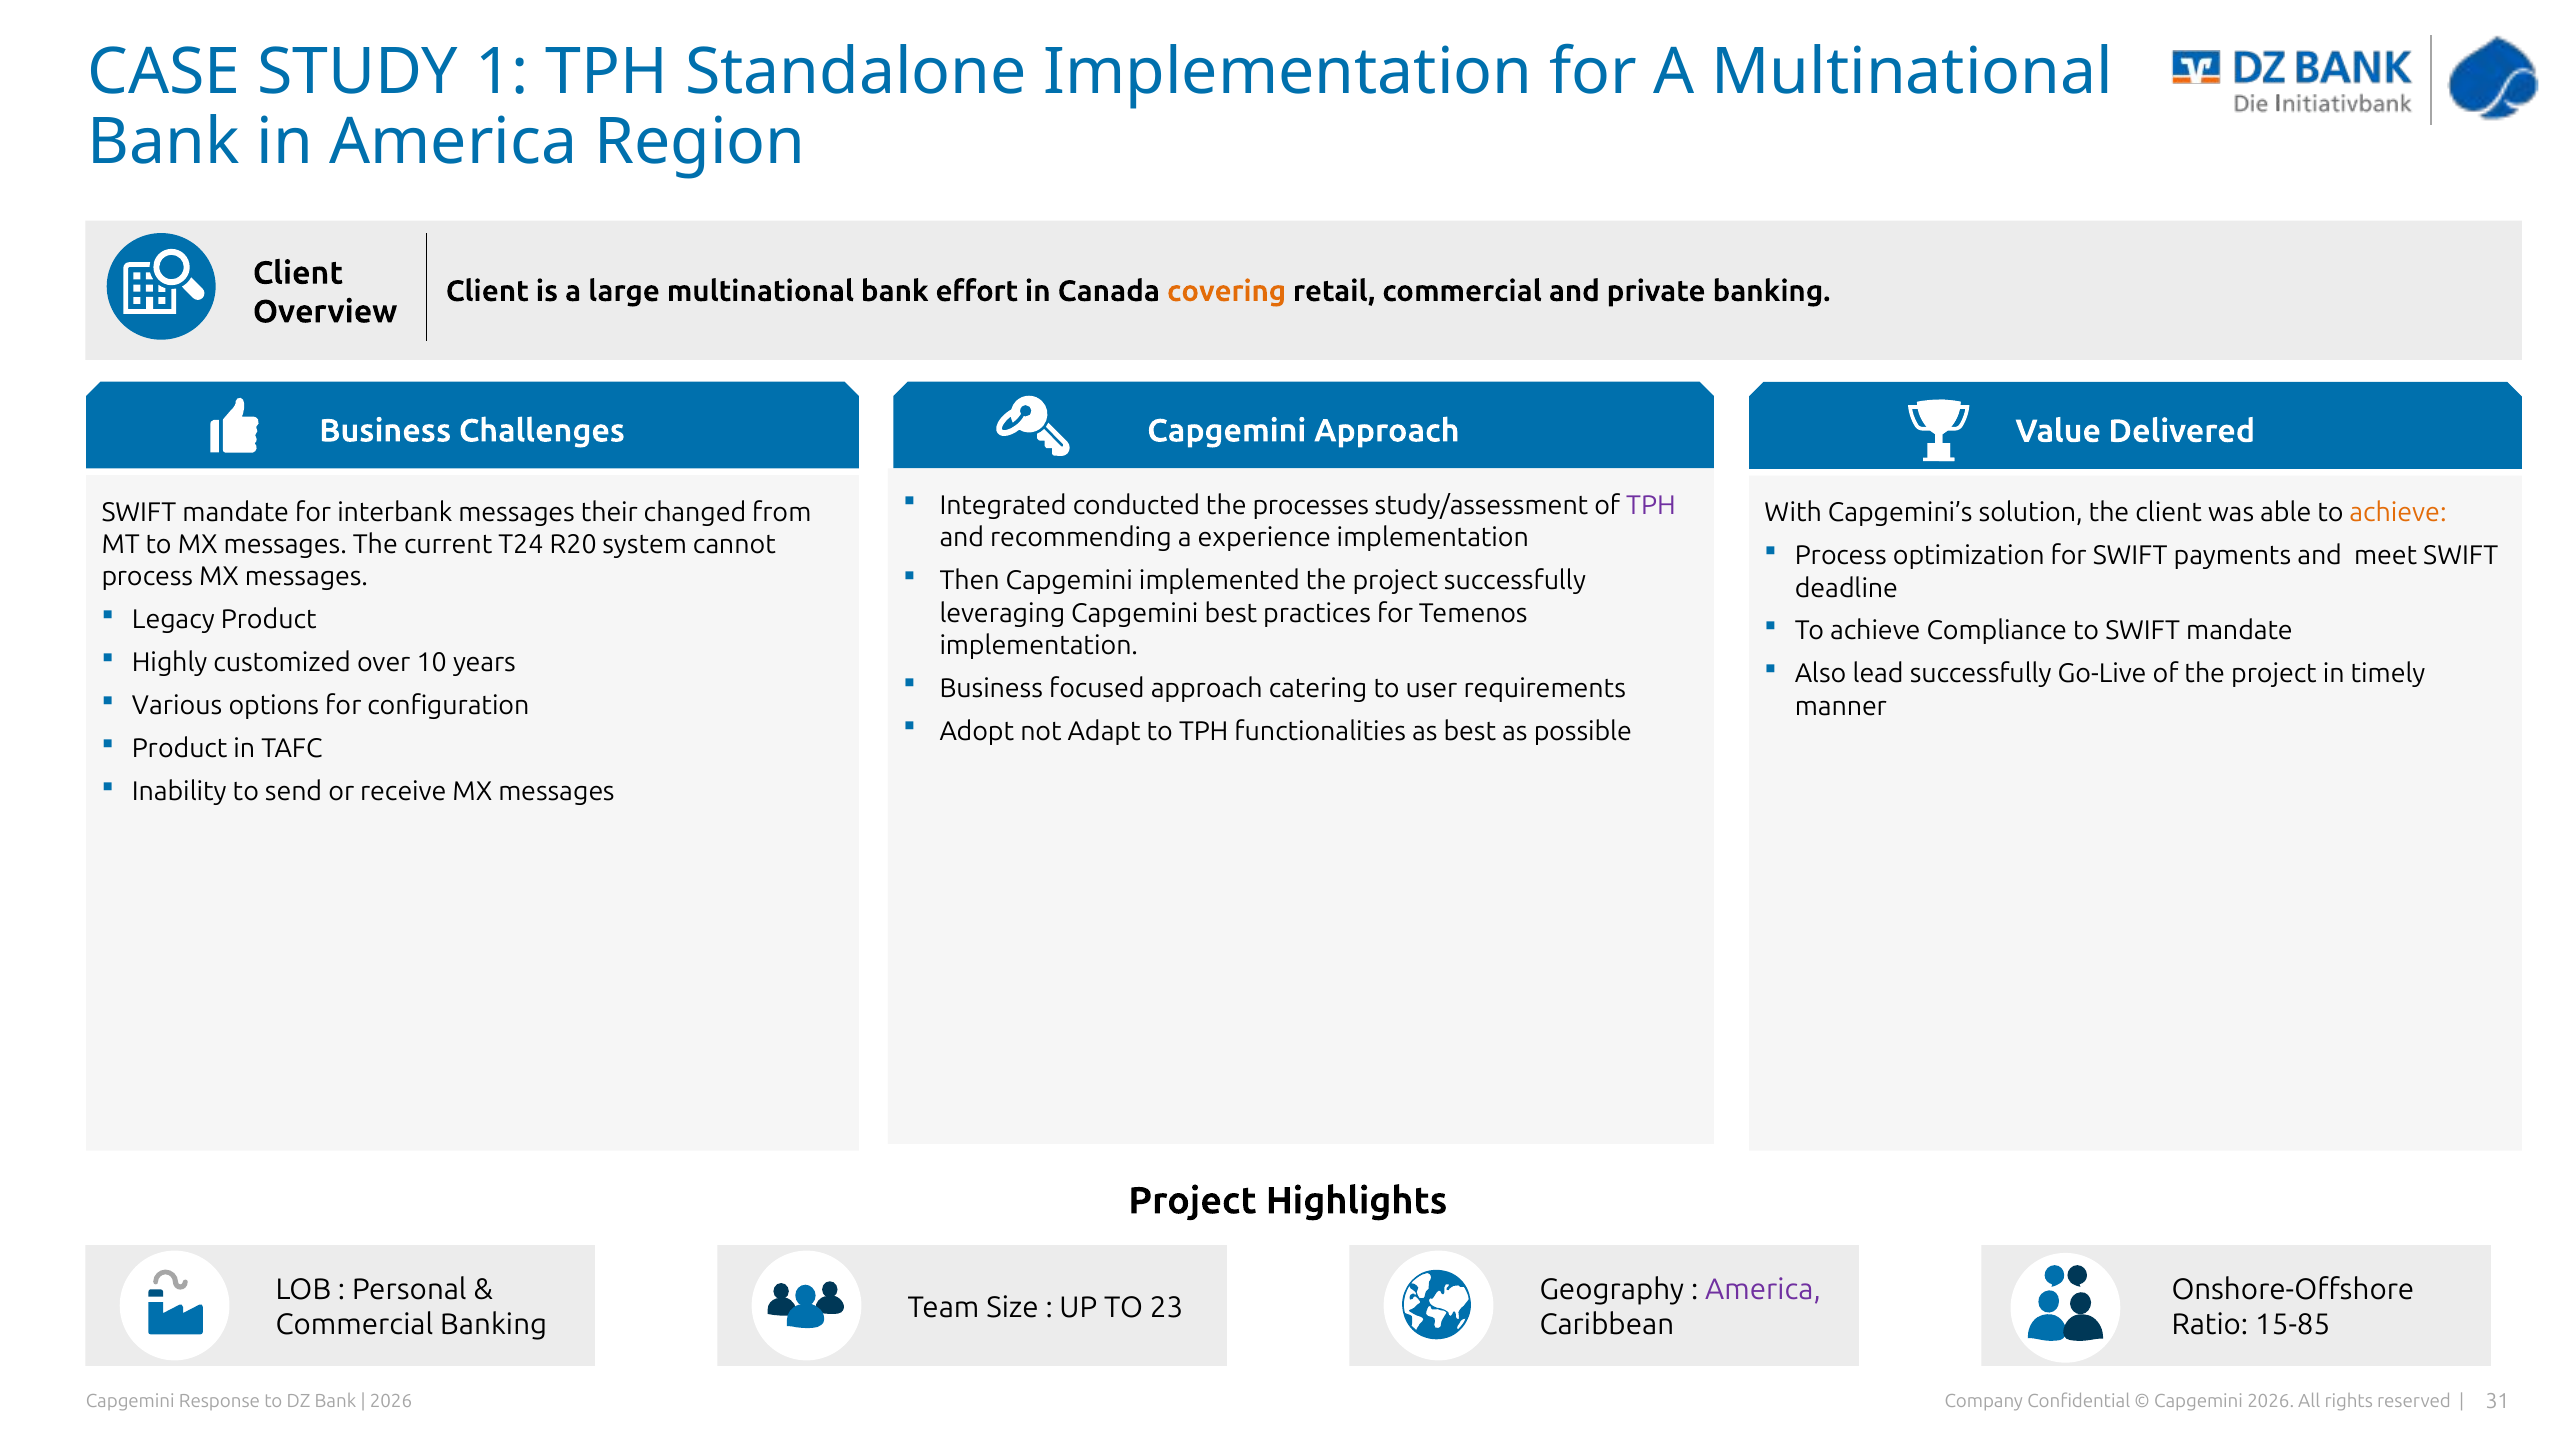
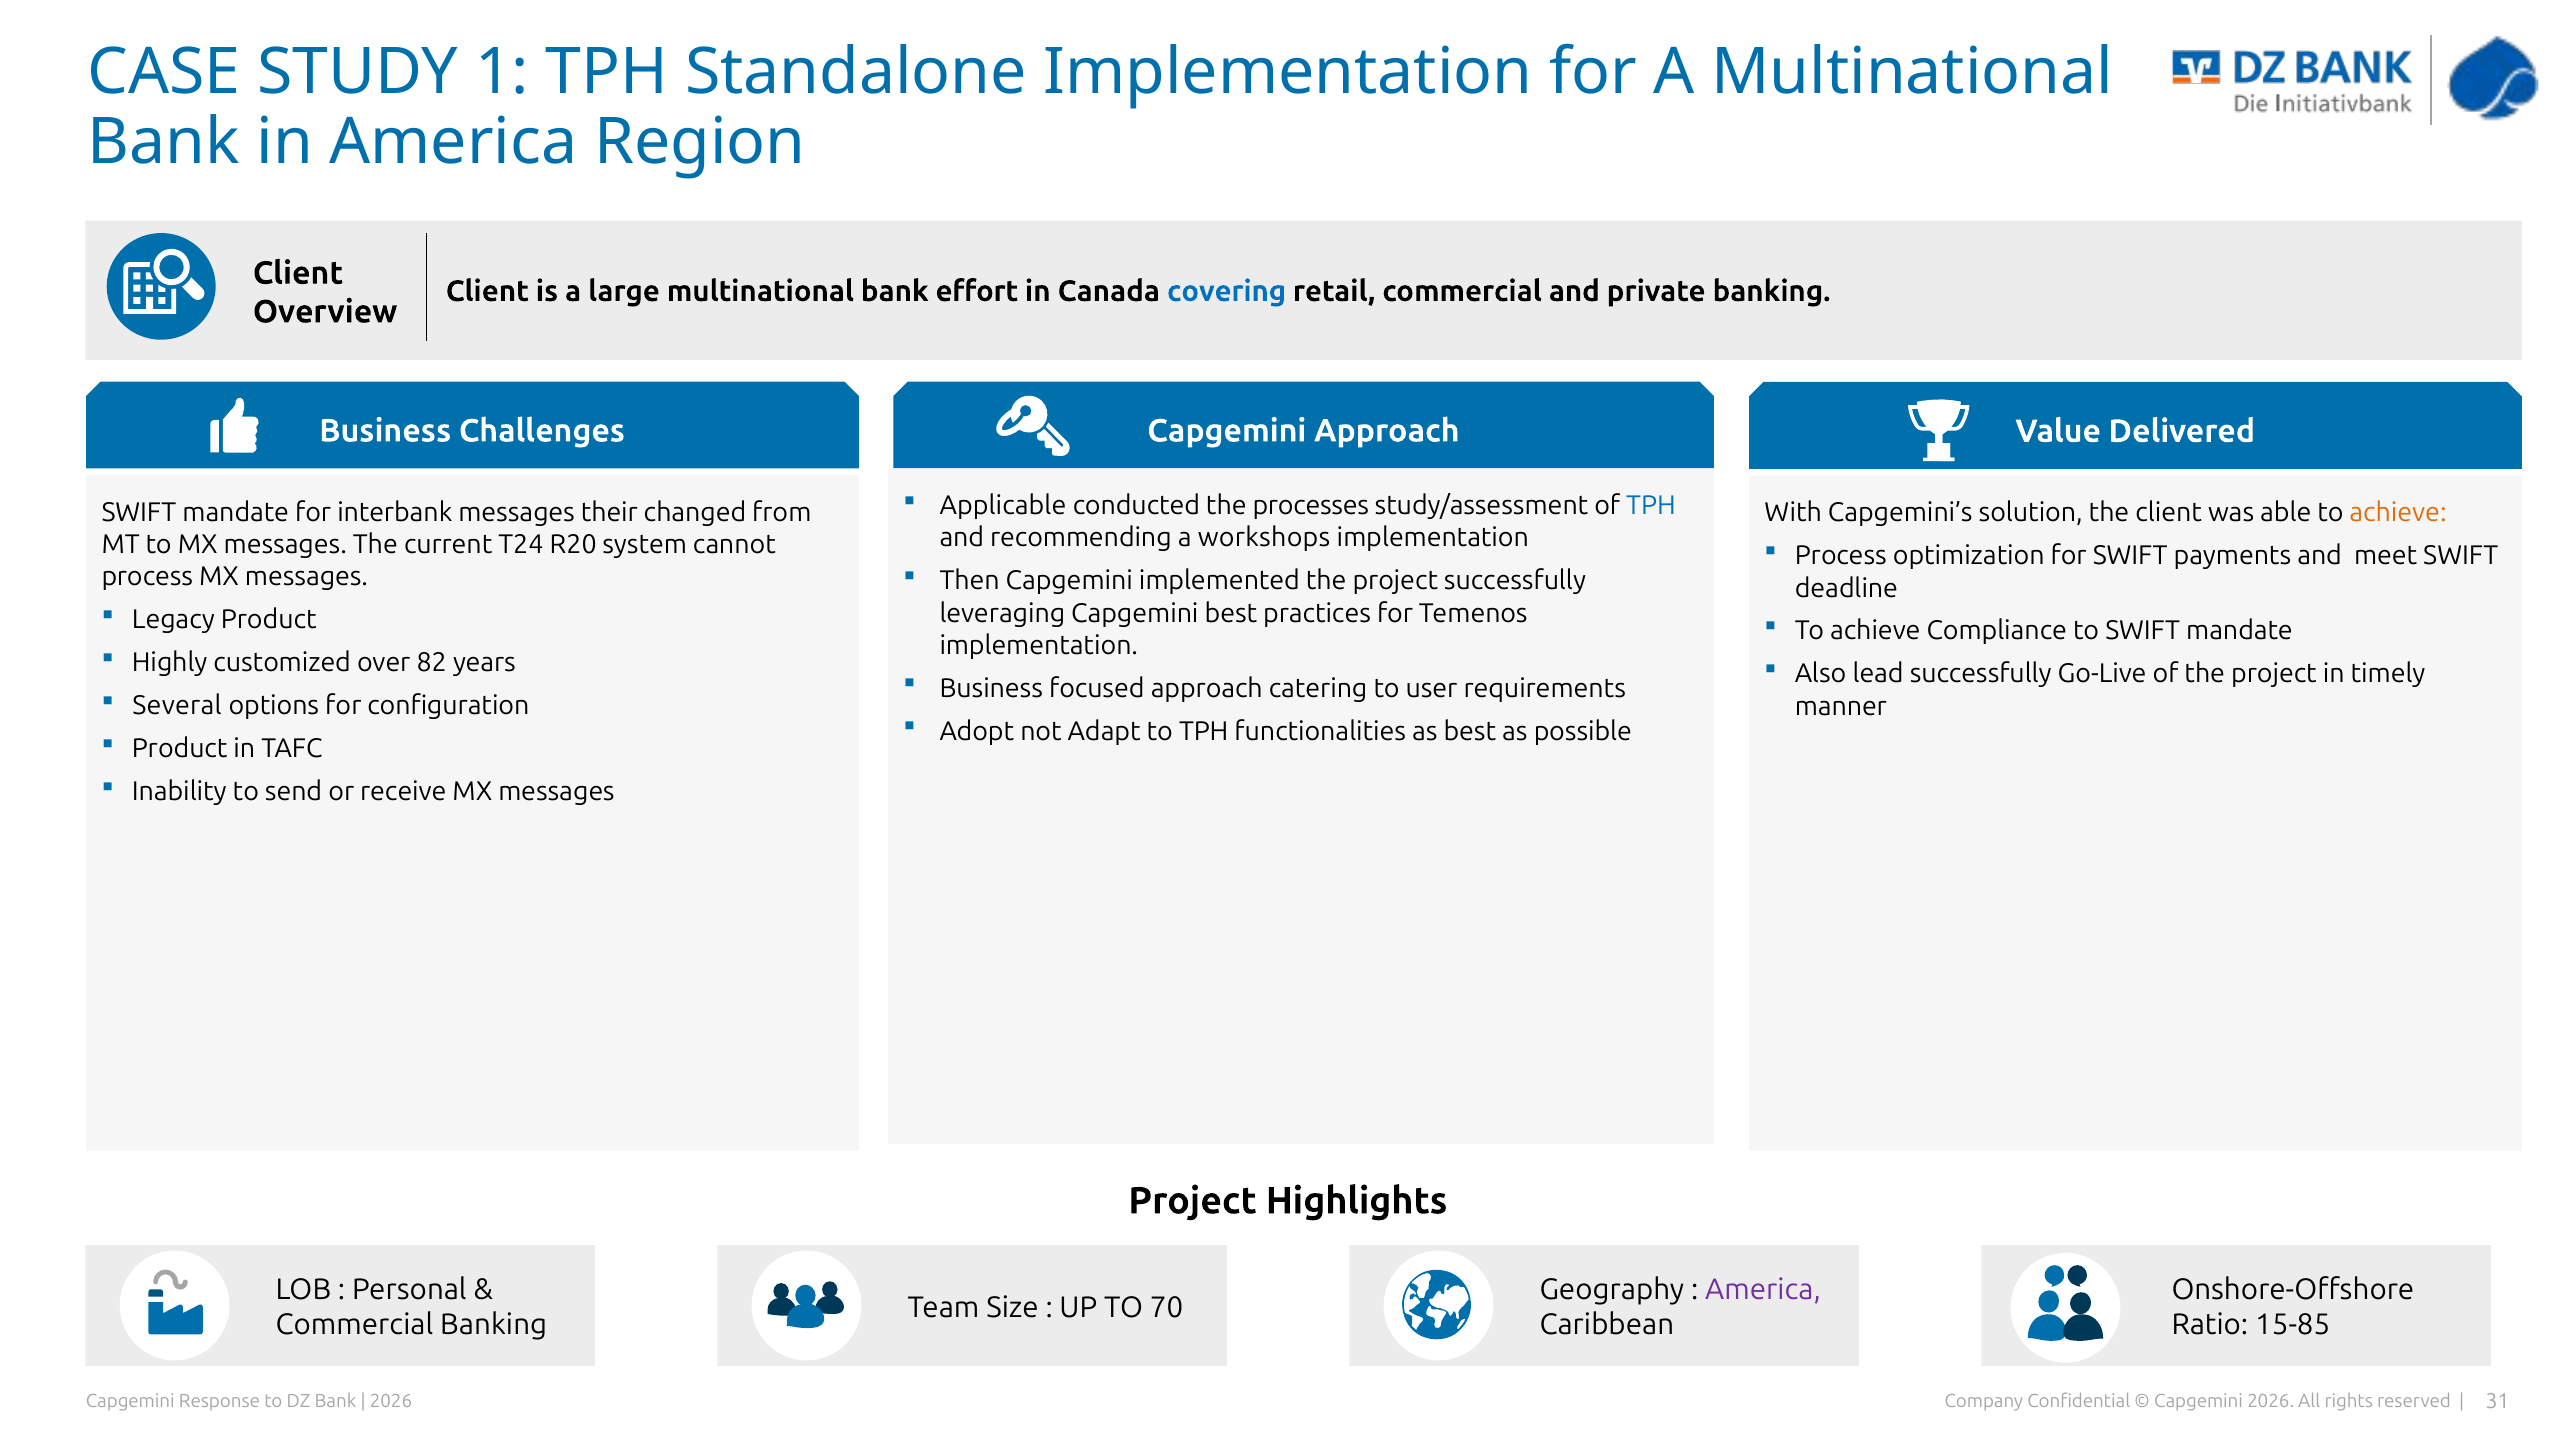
covering colour: orange -> blue
Integrated: Integrated -> Applicable
TPH at (1651, 506) colour: purple -> blue
experience: experience -> workshops
10: 10 -> 82
Various: Various -> Several
23: 23 -> 70
